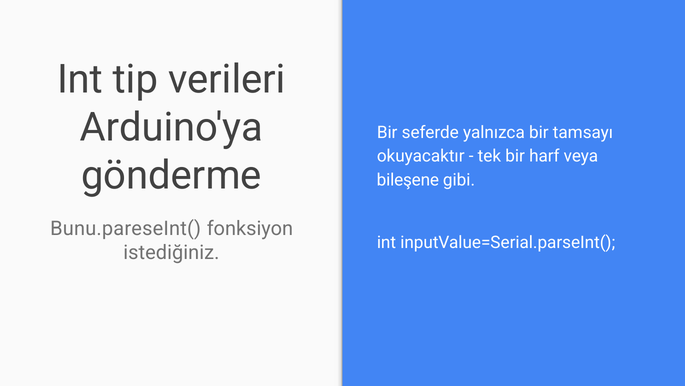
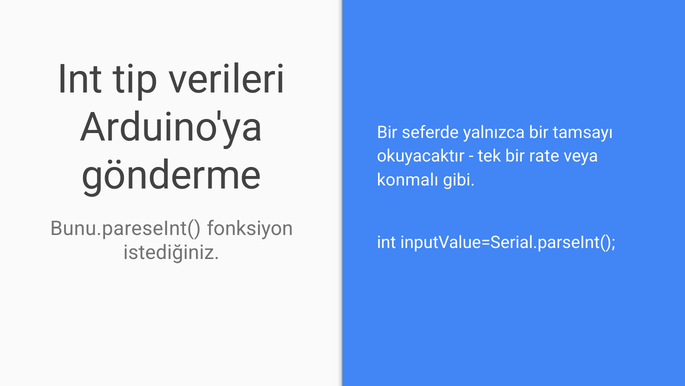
harf: harf -> rate
bileşene: bileşene -> konmalı
